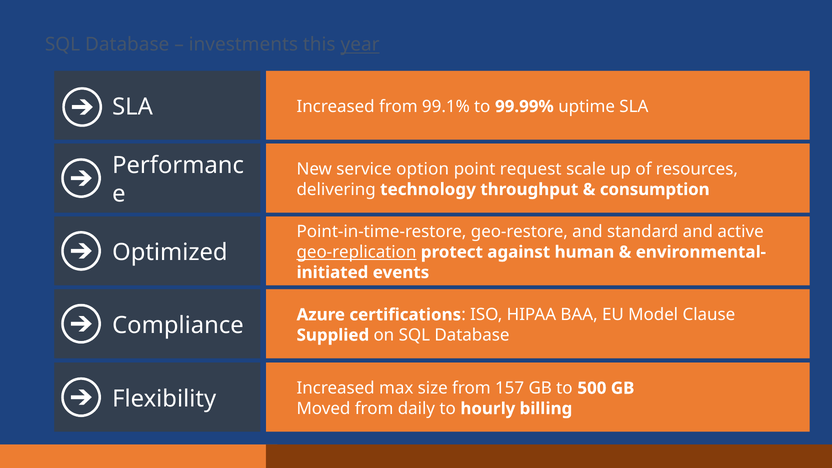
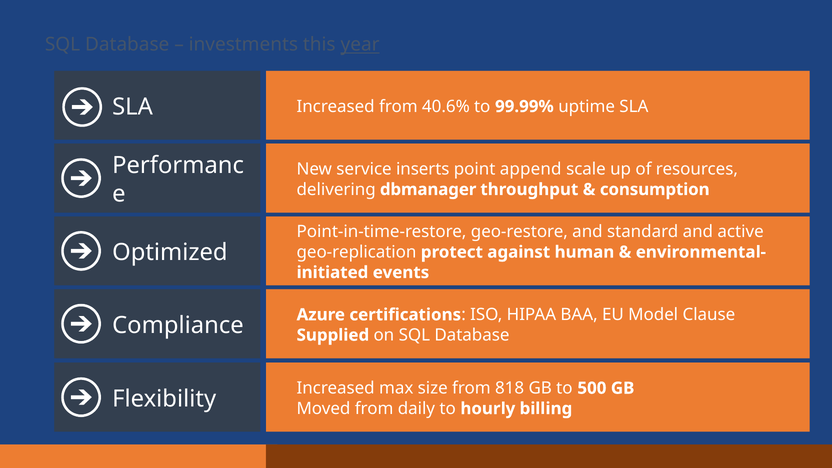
99.1%: 99.1% -> 40.6%
option: option -> inserts
request: request -> append
technology: technology -> dbmanager
geo-replication underline: present -> none
157: 157 -> 818
